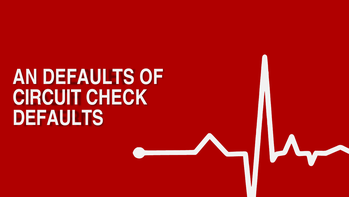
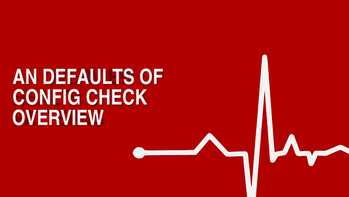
CIRCUIT: CIRCUIT -> CONFIG
DEFAULTS at (58, 118): DEFAULTS -> OVERVIEW
